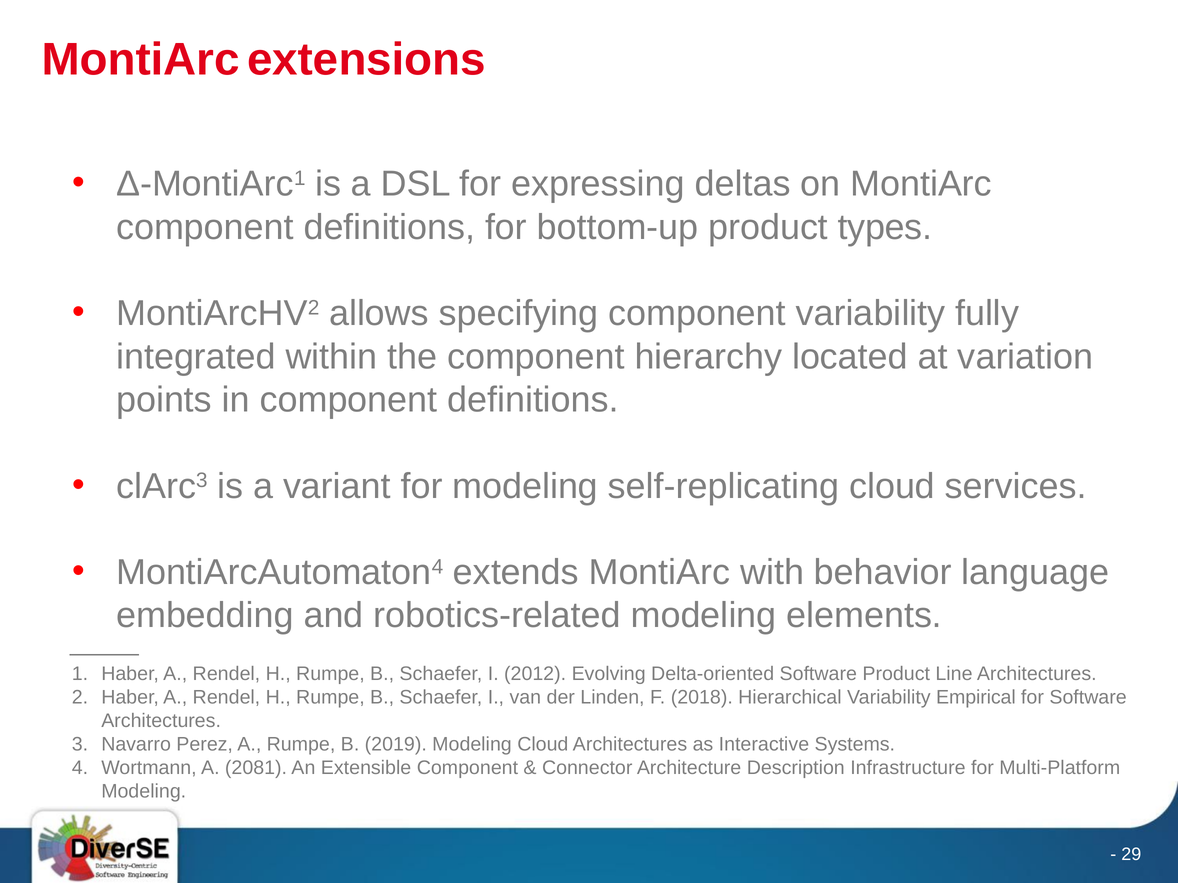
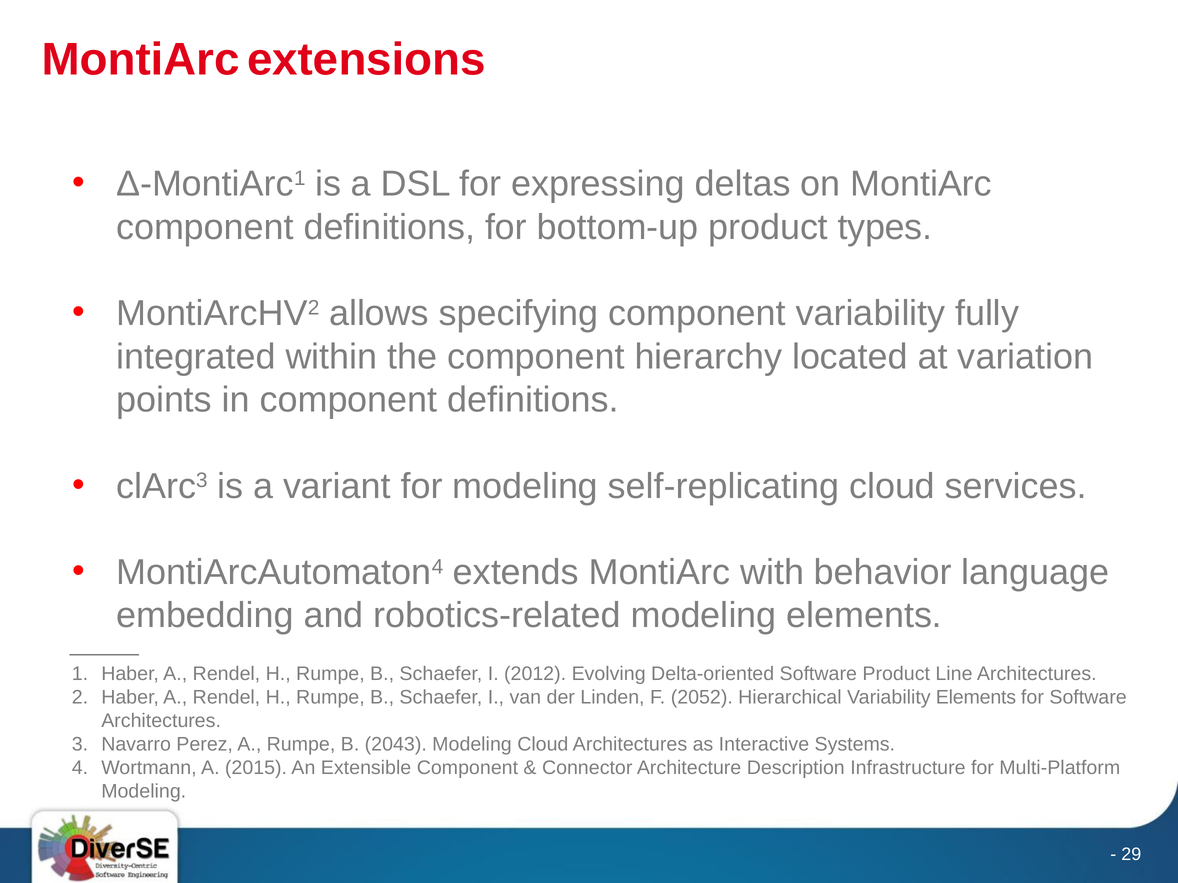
2018: 2018 -> 2052
Variability Empirical: Empirical -> Elements
2019: 2019 -> 2043
2081: 2081 -> 2015
